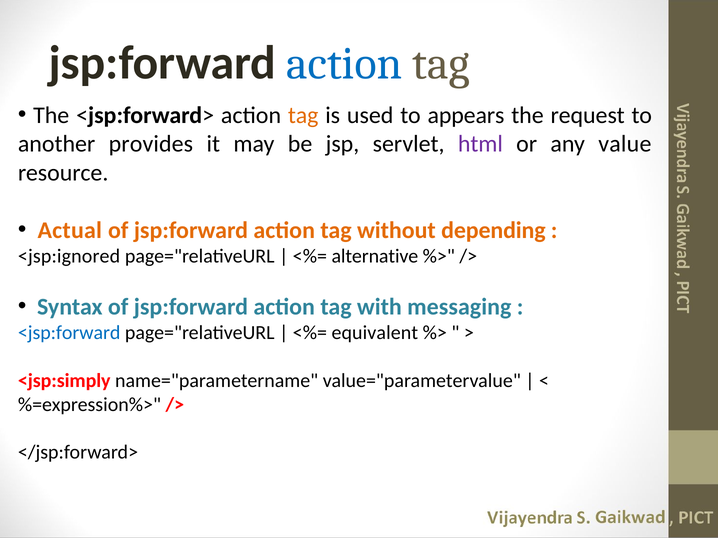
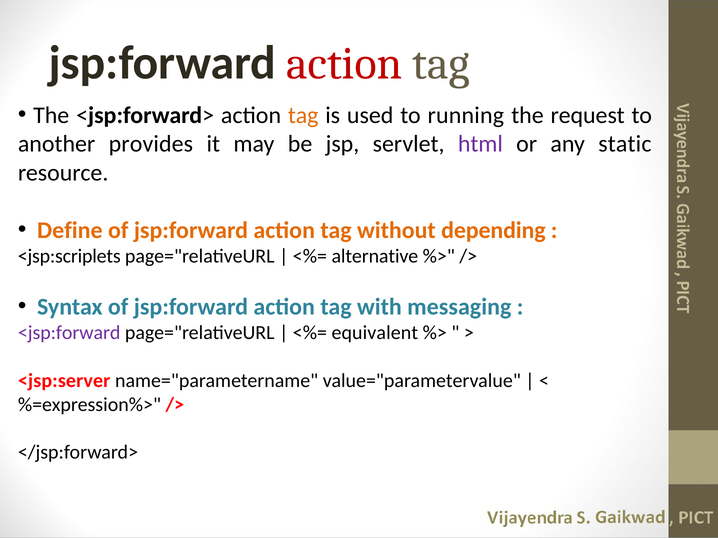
action at (344, 64) colour: blue -> red
appears: appears -> running
value: value -> static
Actual: Actual -> Define
<jsp:ignored: <jsp:ignored -> <jsp:scriplets
<jsp:forward colour: blue -> purple
<jsp:simply: <jsp:simply -> <jsp:server
